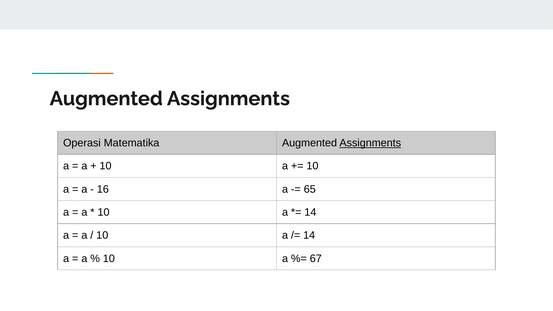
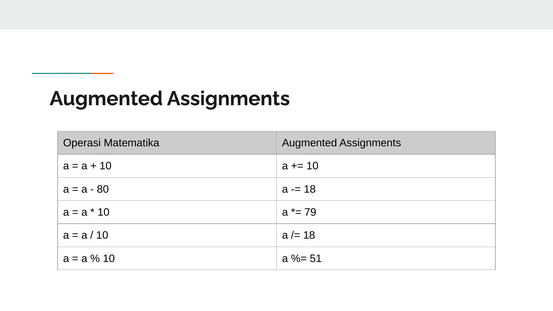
Assignments at (370, 143) underline: present -> none
16: 16 -> 80
65 at (310, 189): 65 -> 18
14 at (310, 212): 14 -> 79
14 at (309, 235): 14 -> 18
67: 67 -> 51
